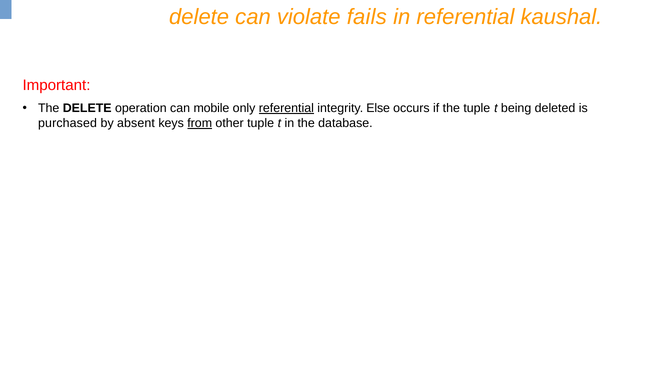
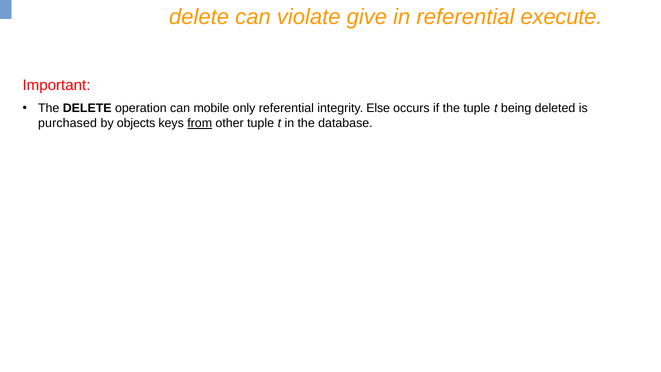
fails: fails -> give
kaushal: kaushal -> execute
referential at (286, 108) underline: present -> none
absent: absent -> objects
